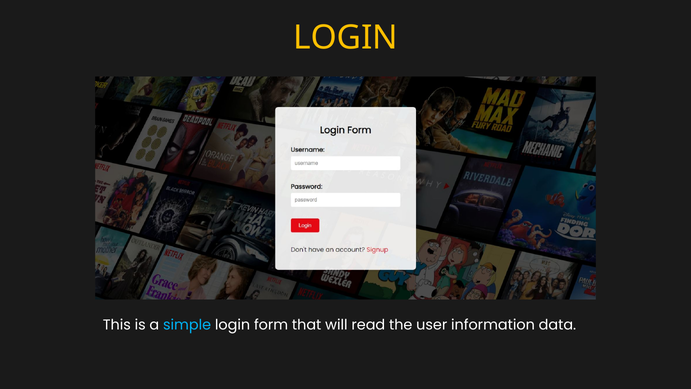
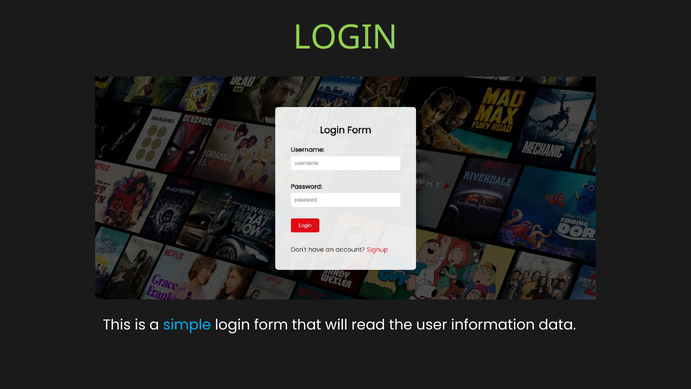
LOGIN at (346, 38) colour: yellow -> light green
